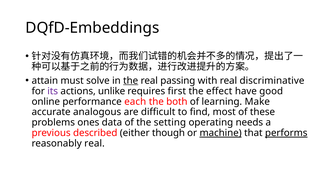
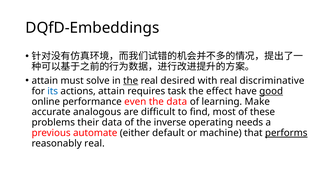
passing: passing -> desired
its colour: purple -> blue
actions unlike: unlike -> attain
first: first -> task
good underline: none -> present
each: each -> even
the both: both -> data
ones: ones -> their
setting: setting -> inverse
described: described -> automate
though: though -> default
machine underline: present -> none
